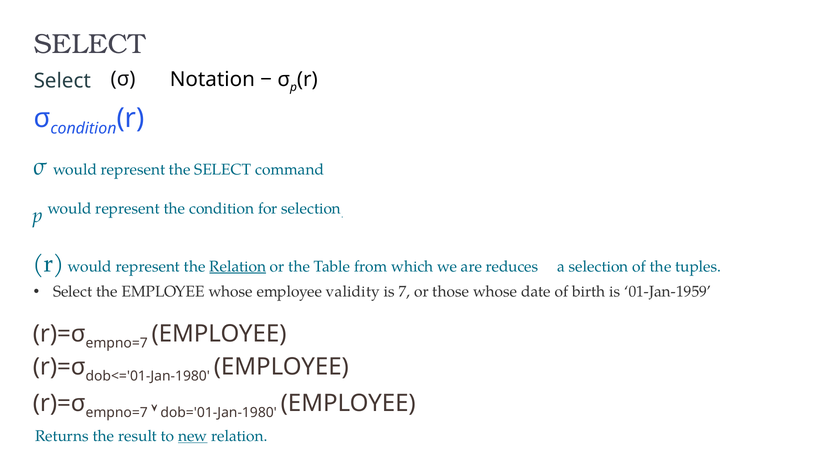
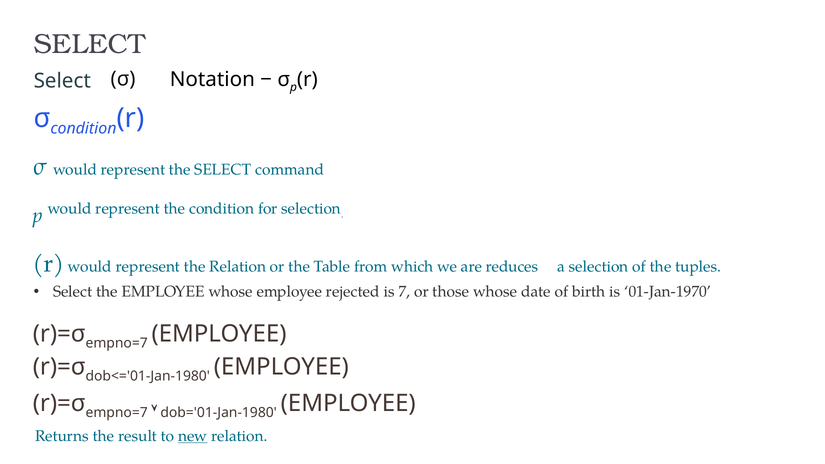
Relation at (238, 267) underline: present -> none
validity: validity -> rejected
01-Jan-1959: 01-Jan-1959 -> 01-Jan-1970
